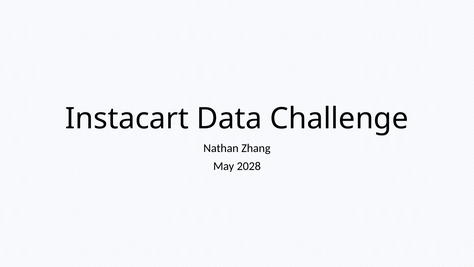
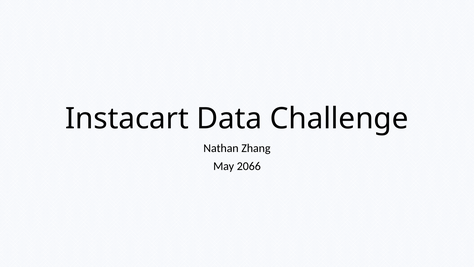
2028: 2028 -> 2066
